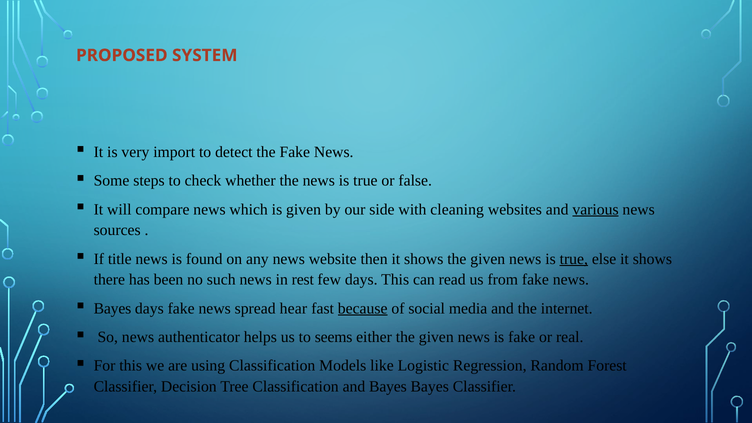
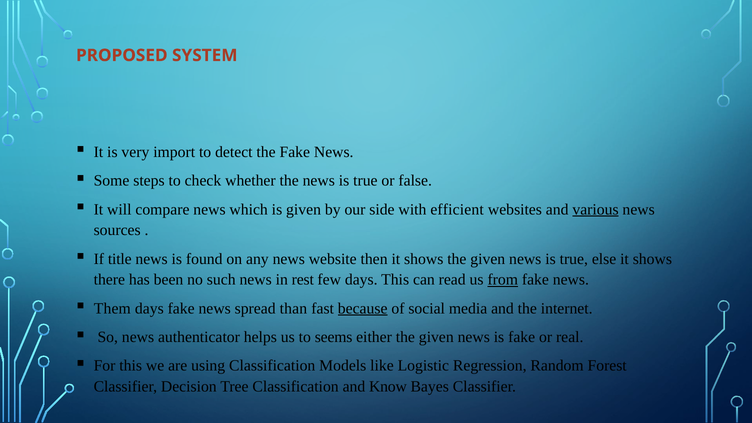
cleaning: cleaning -> efficient
true at (574, 259) underline: present -> none
from underline: none -> present
Bayes at (112, 308): Bayes -> Them
hear: hear -> than
and Bayes: Bayes -> Know
